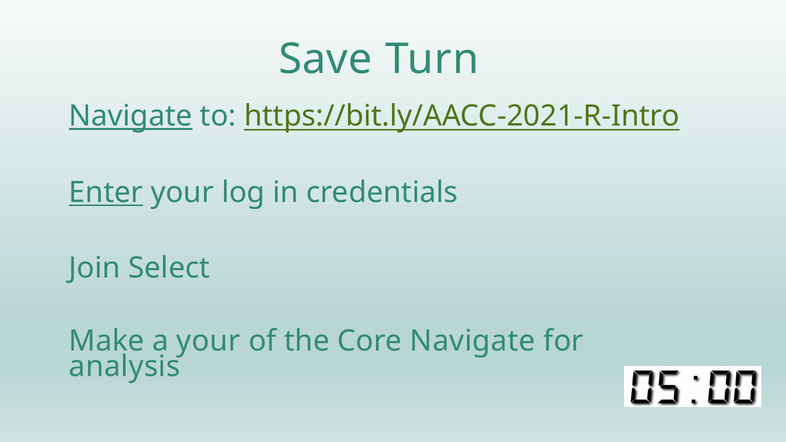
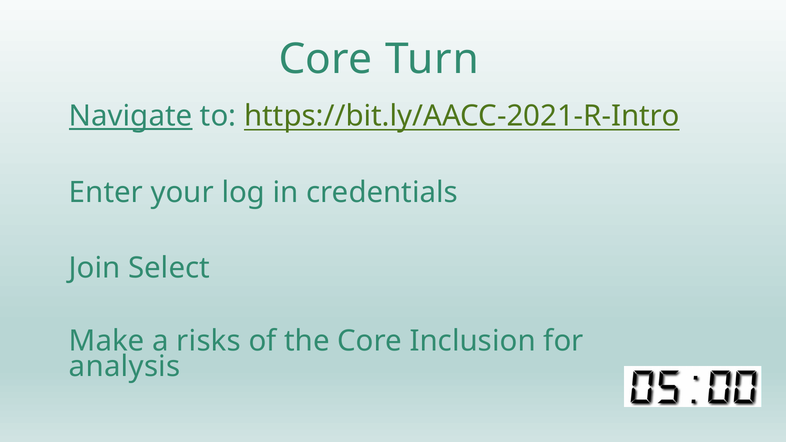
Save at (325, 59): Save -> Core
Enter underline: present -> none
a your: your -> risks
Core Navigate: Navigate -> Inclusion
